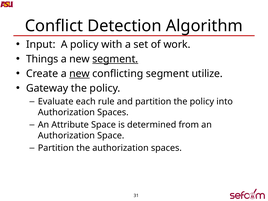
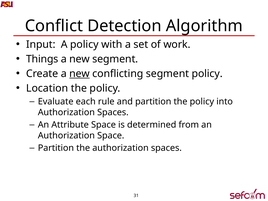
segment at (115, 59) underline: present -> none
segment utilize: utilize -> policy
Gateway: Gateway -> Location
